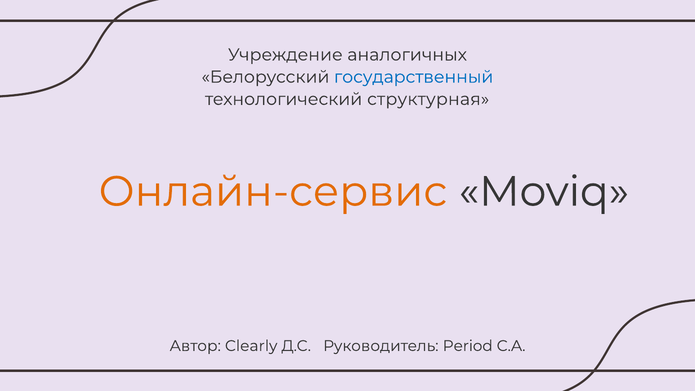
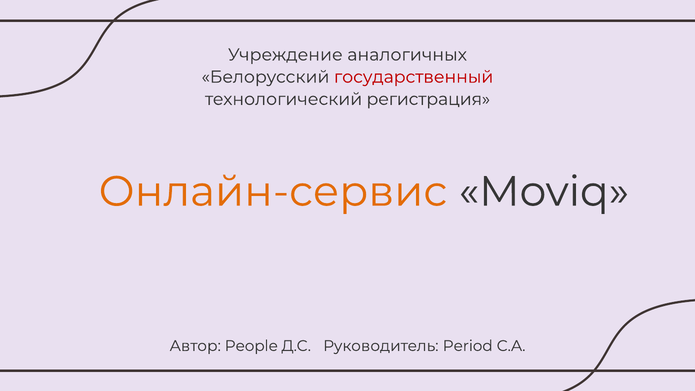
государственный colour: blue -> red
структурная: структурная -> регистрация
Clearly: Clearly -> People
